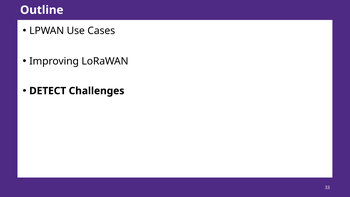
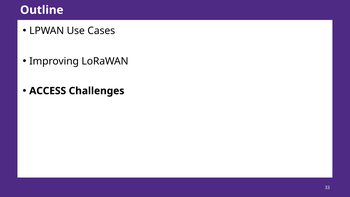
DETECT: DETECT -> ACCESS
